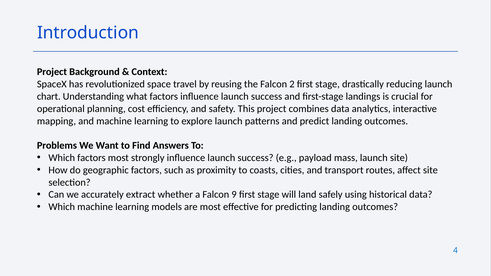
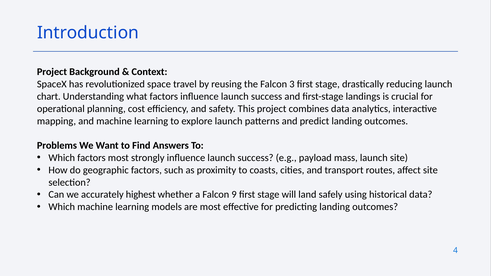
2: 2 -> 3
extract: extract -> highest
